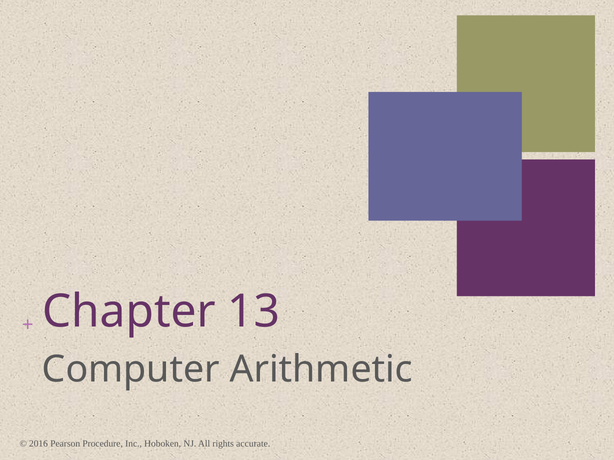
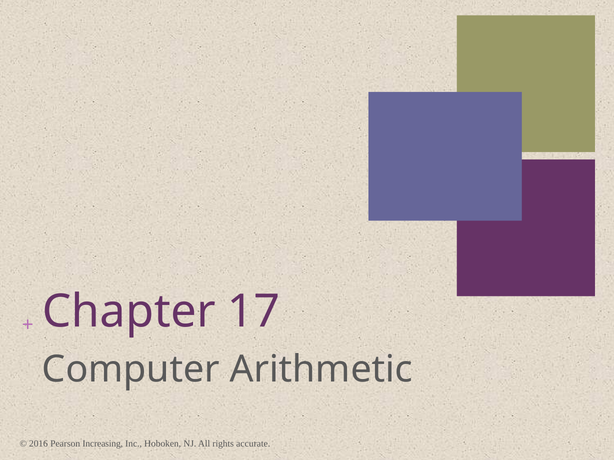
13: 13 -> 17
Procedure: Procedure -> Increasing
